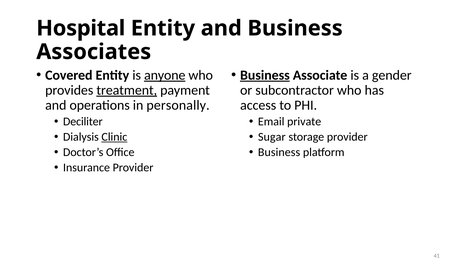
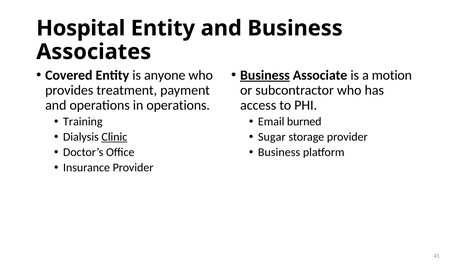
anyone underline: present -> none
gender: gender -> motion
treatment underline: present -> none
in personally: personally -> operations
Deciliter: Deciliter -> Training
private: private -> burned
